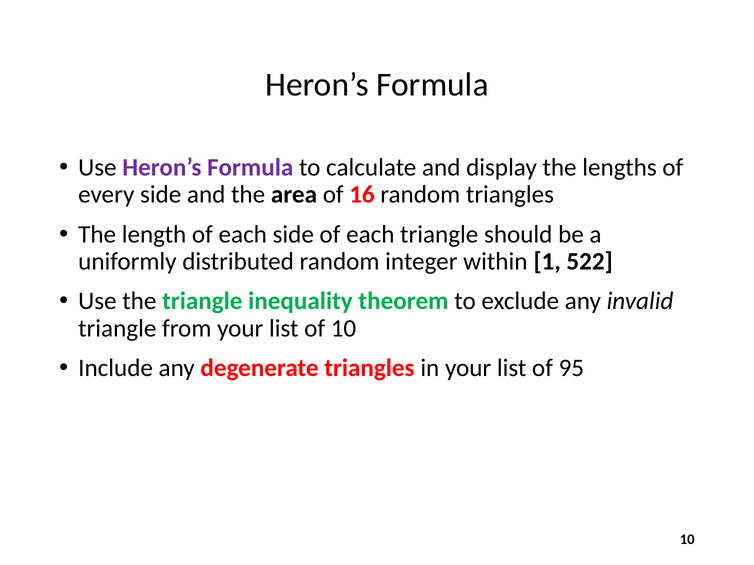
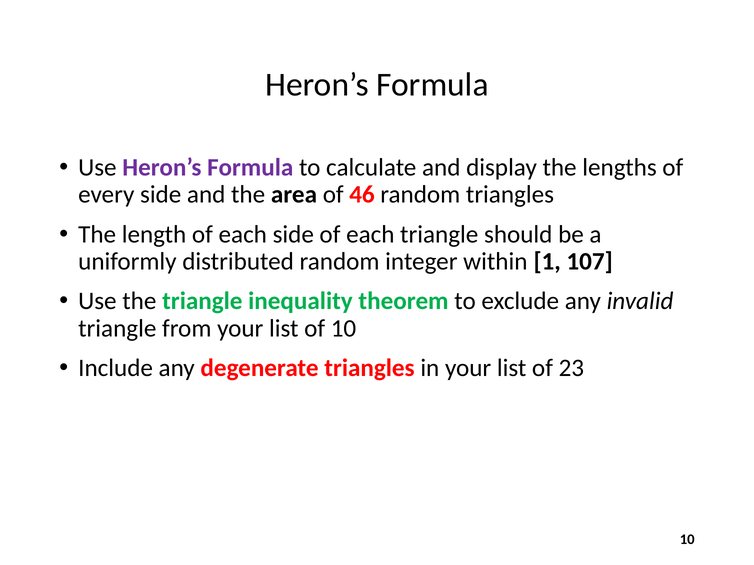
16: 16 -> 46
522: 522 -> 107
95: 95 -> 23
